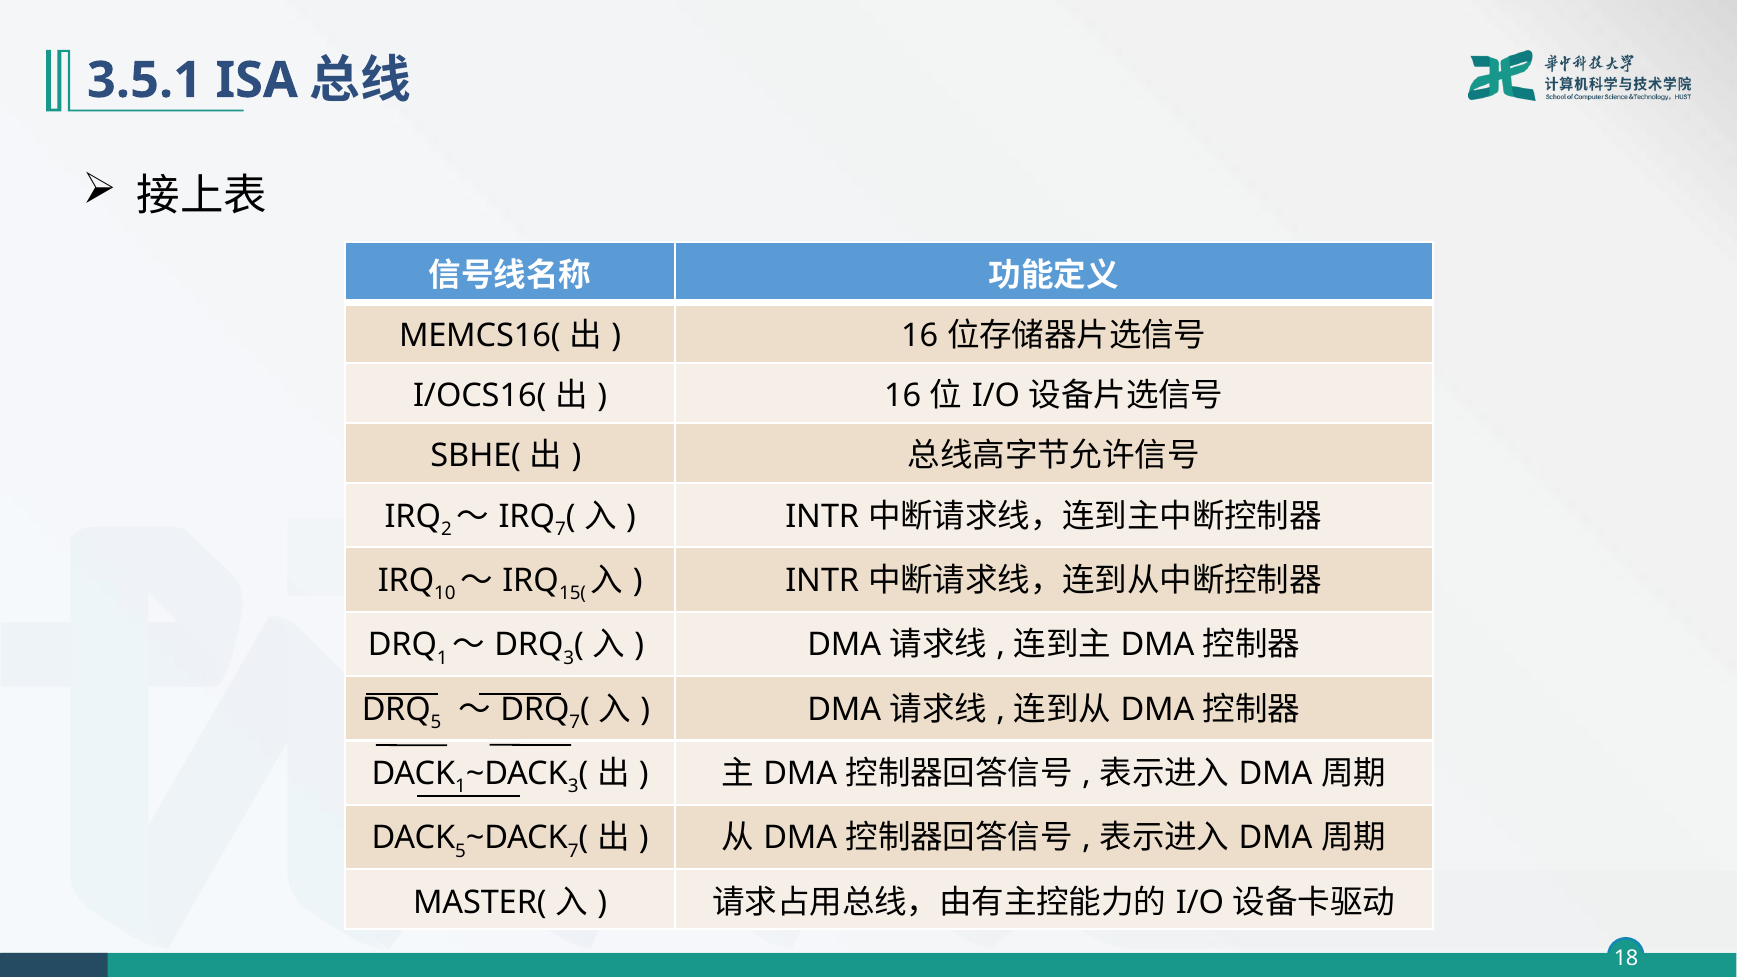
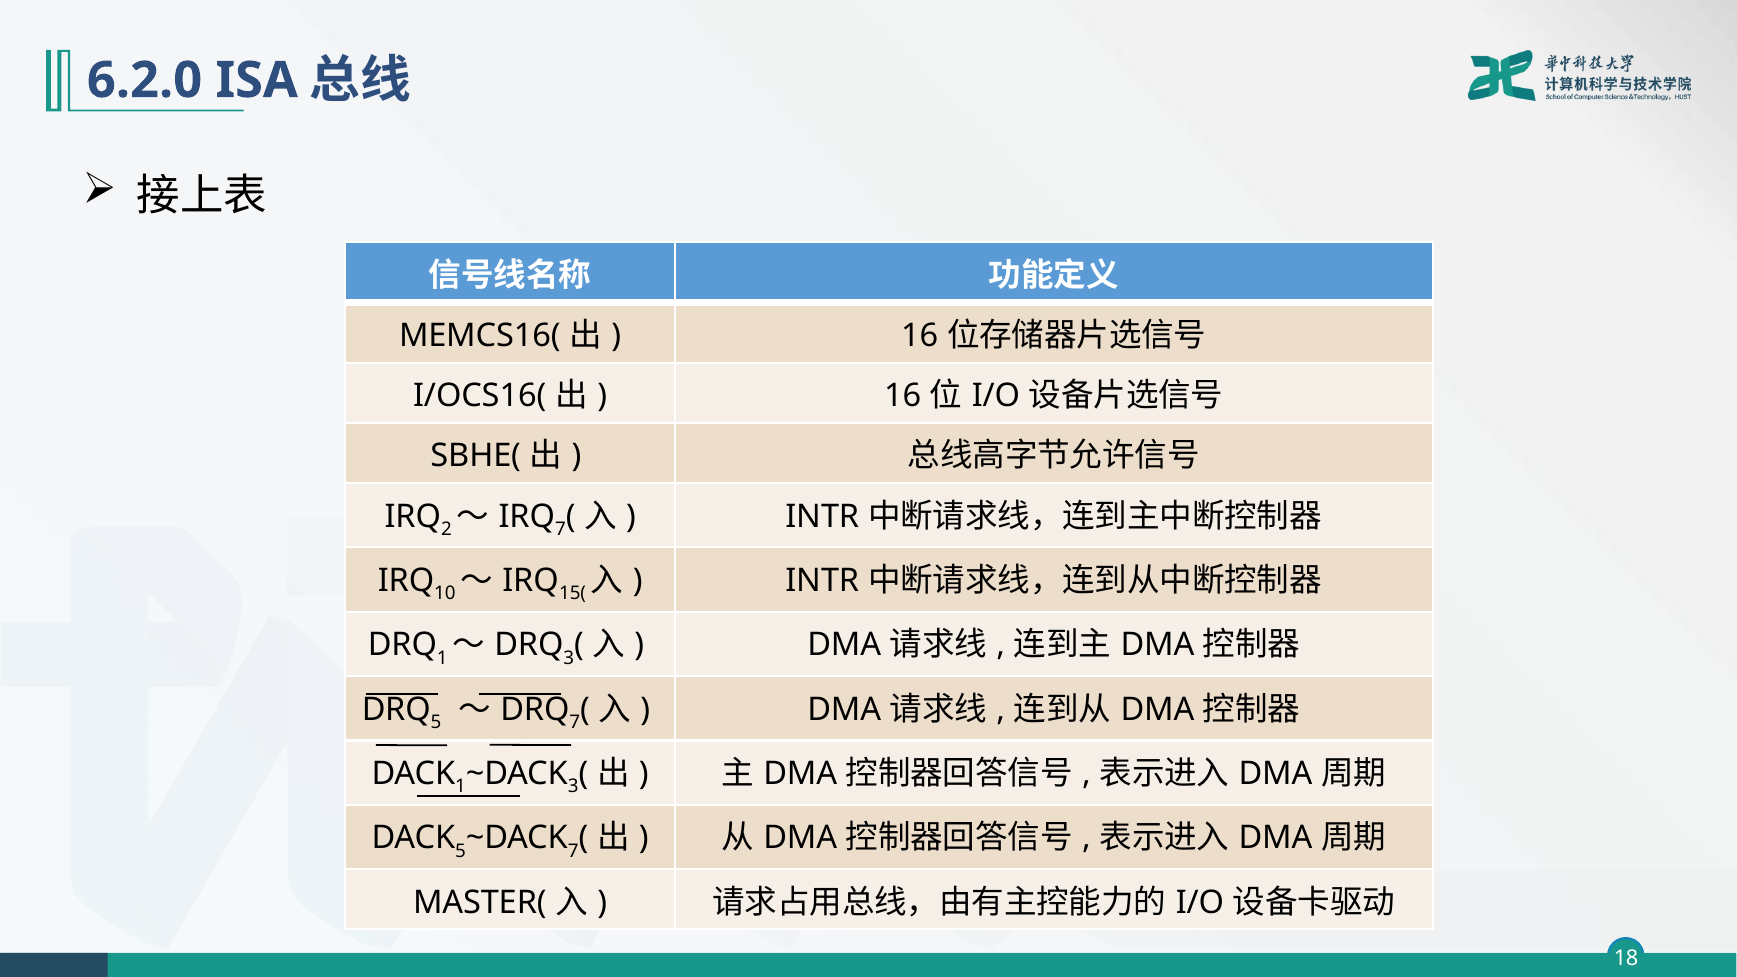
3.5.1: 3.5.1 -> 6.2.0
